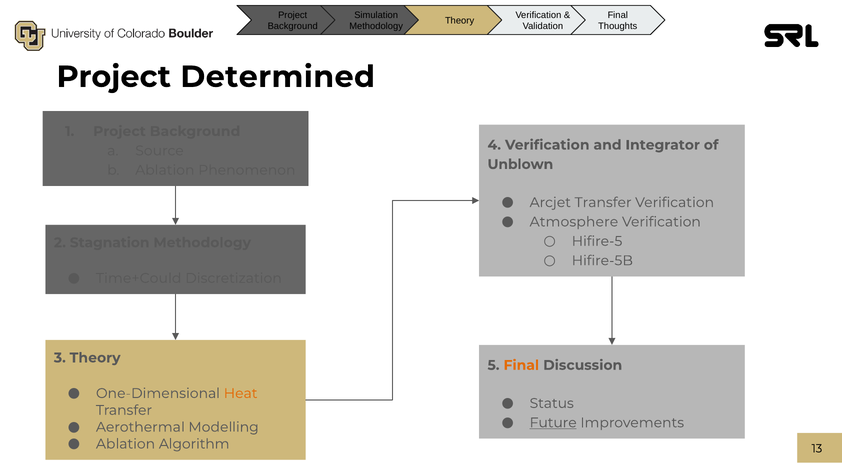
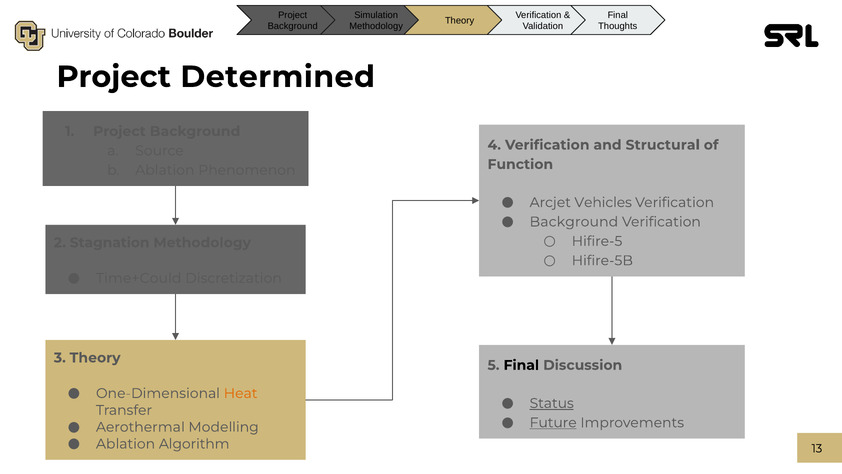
Integrator: Integrator -> Structural
Unblown: Unblown -> Function
Arcjet Transfer: Transfer -> Vehicles
Atmosphere at (574, 222): Atmosphere -> Background
Final at (521, 365) colour: orange -> black
Status underline: none -> present
